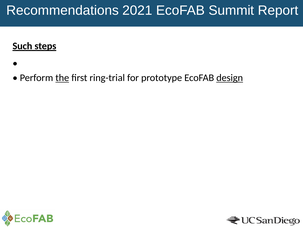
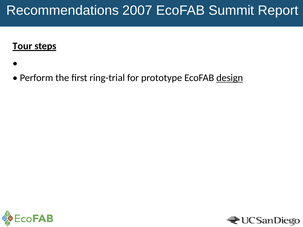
2021: 2021 -> 2007
Such: Such -> Tour
the underline: present -> none
